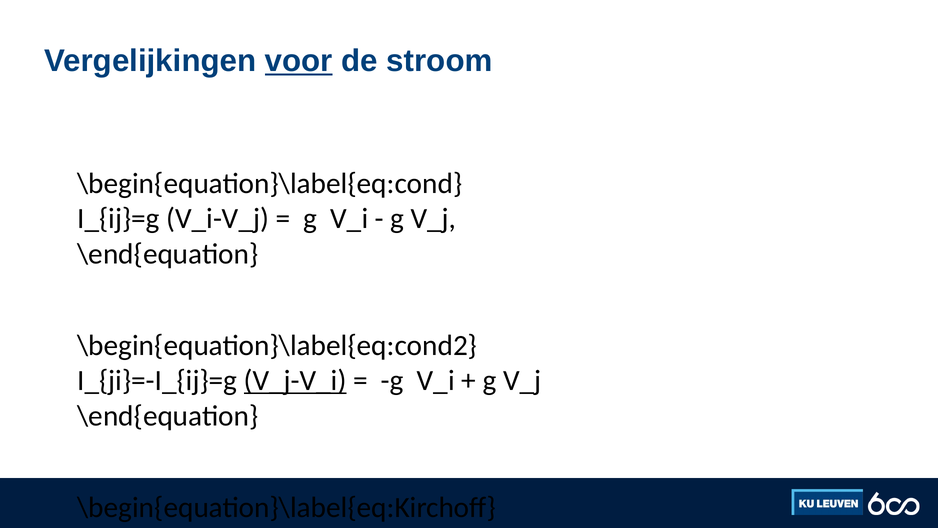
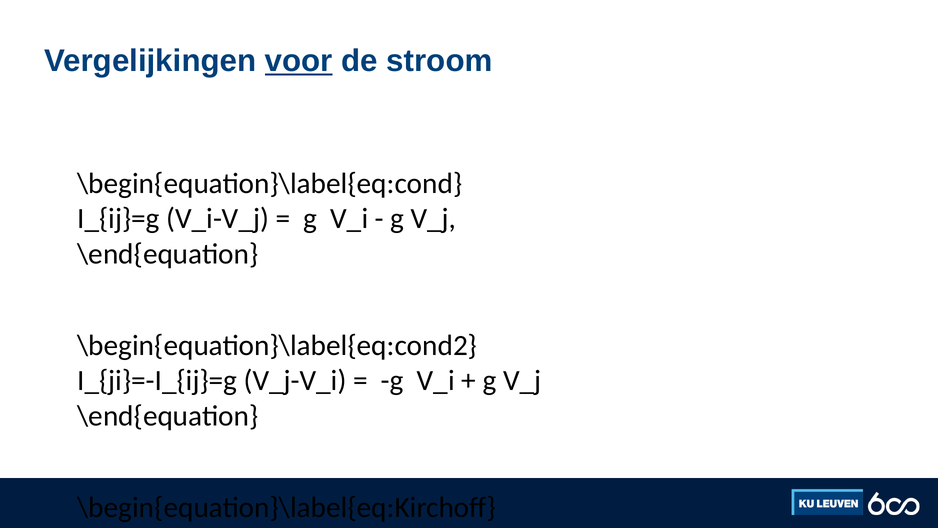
V_j-V_i underline: present -> none
